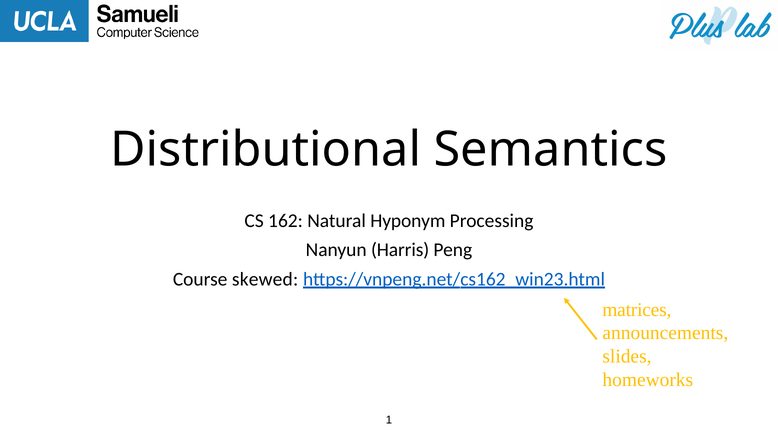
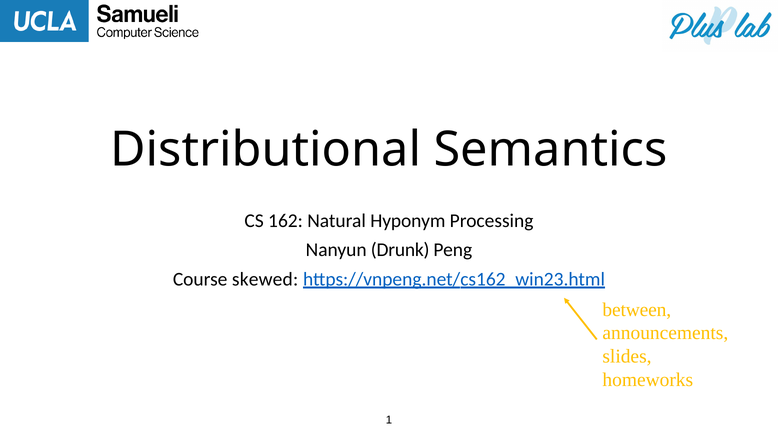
Harris: Harris -> Drunk
matrices: matrices -> between
